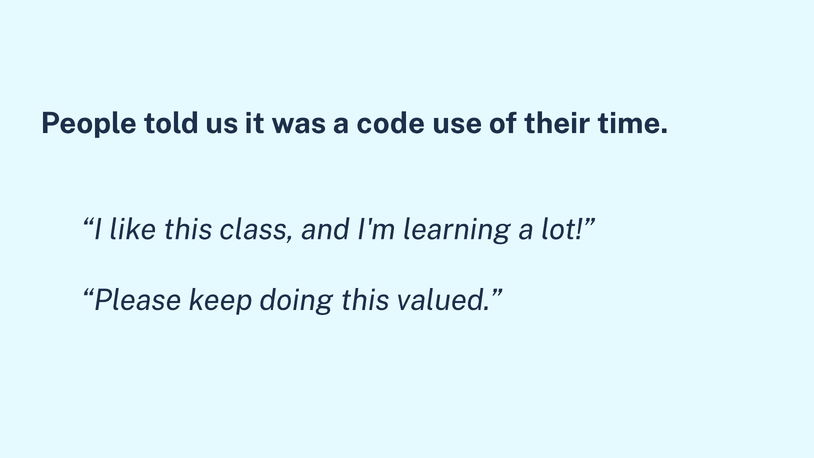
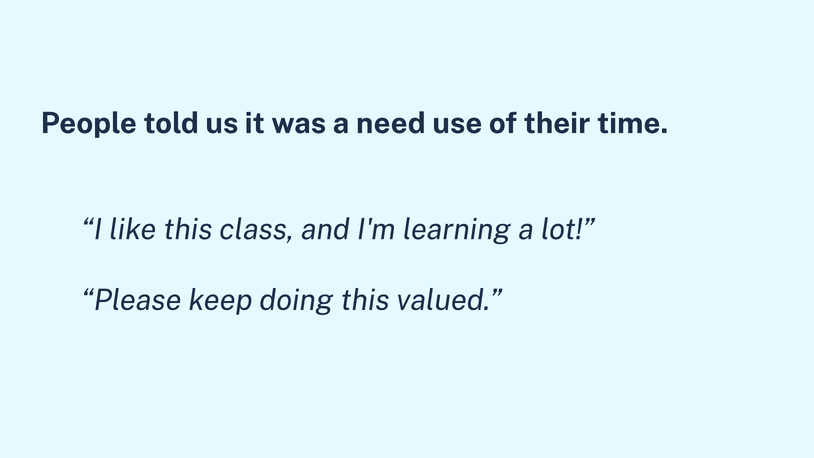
code: code -> need
